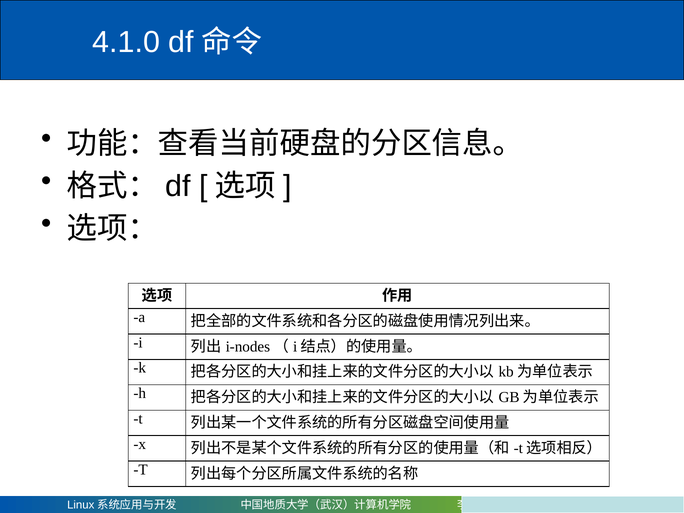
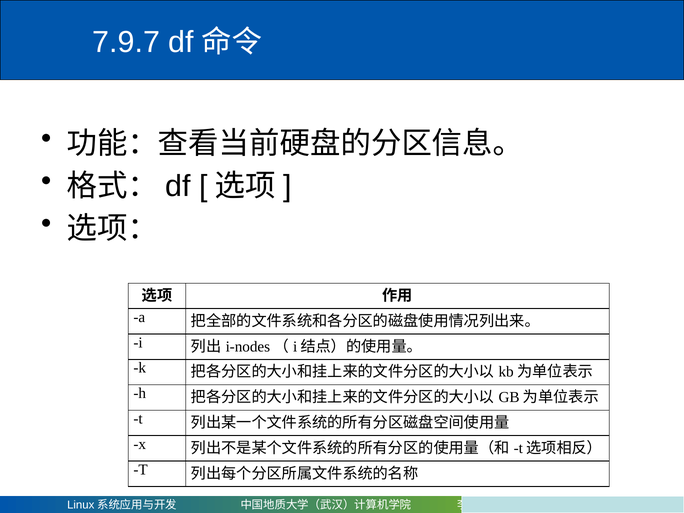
4.1.0: 4.1.0 -> 7.9.7
